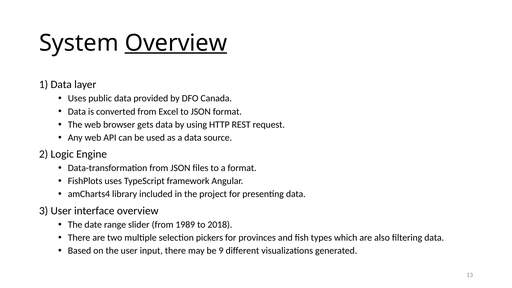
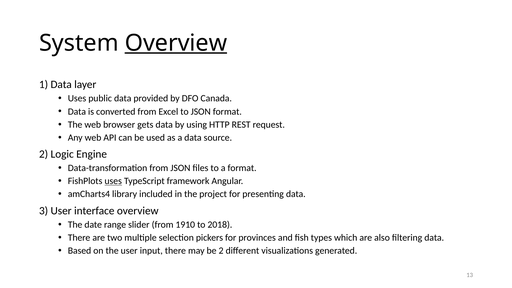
uses at (113, 181) underline: none -> present
1989: 1989 -> 1910
be 9: 9 -> 2
